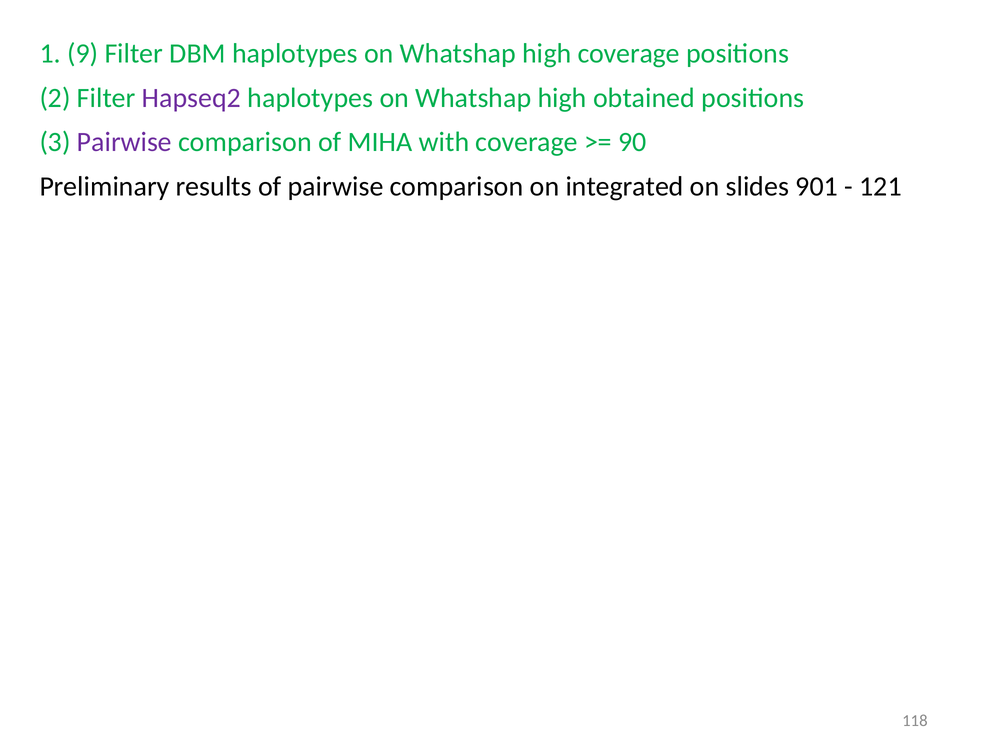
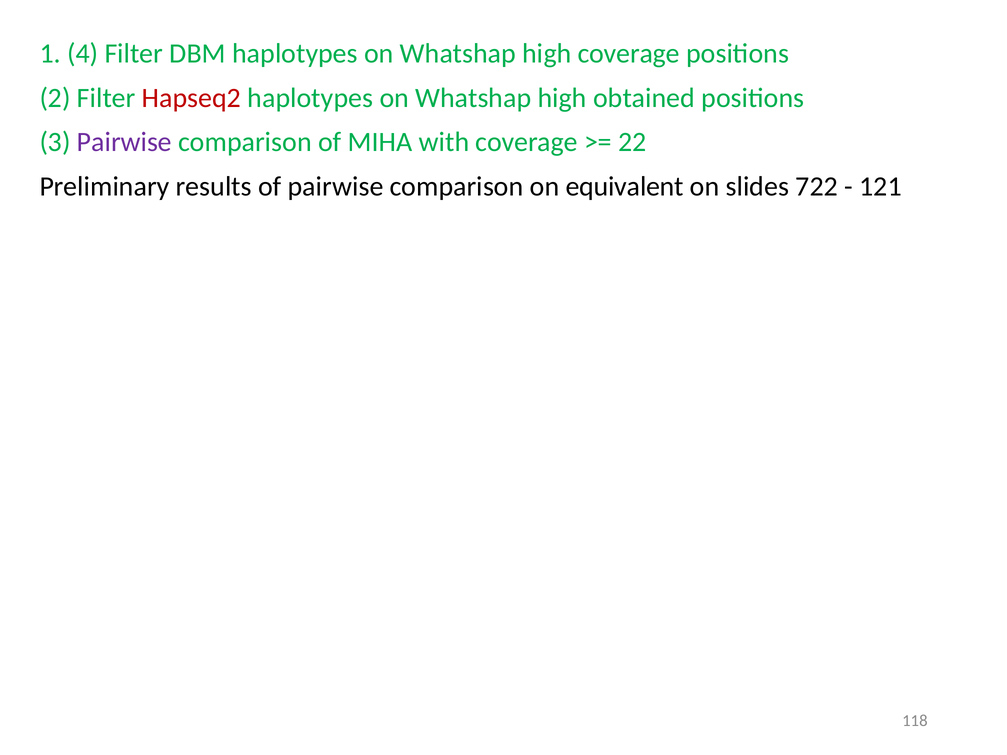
9: 9 -> 4
Hapseq2 colour: purple -> red
90: 90 -> 22
integrated: integrated -> equivalent
901: 901 -> 722
